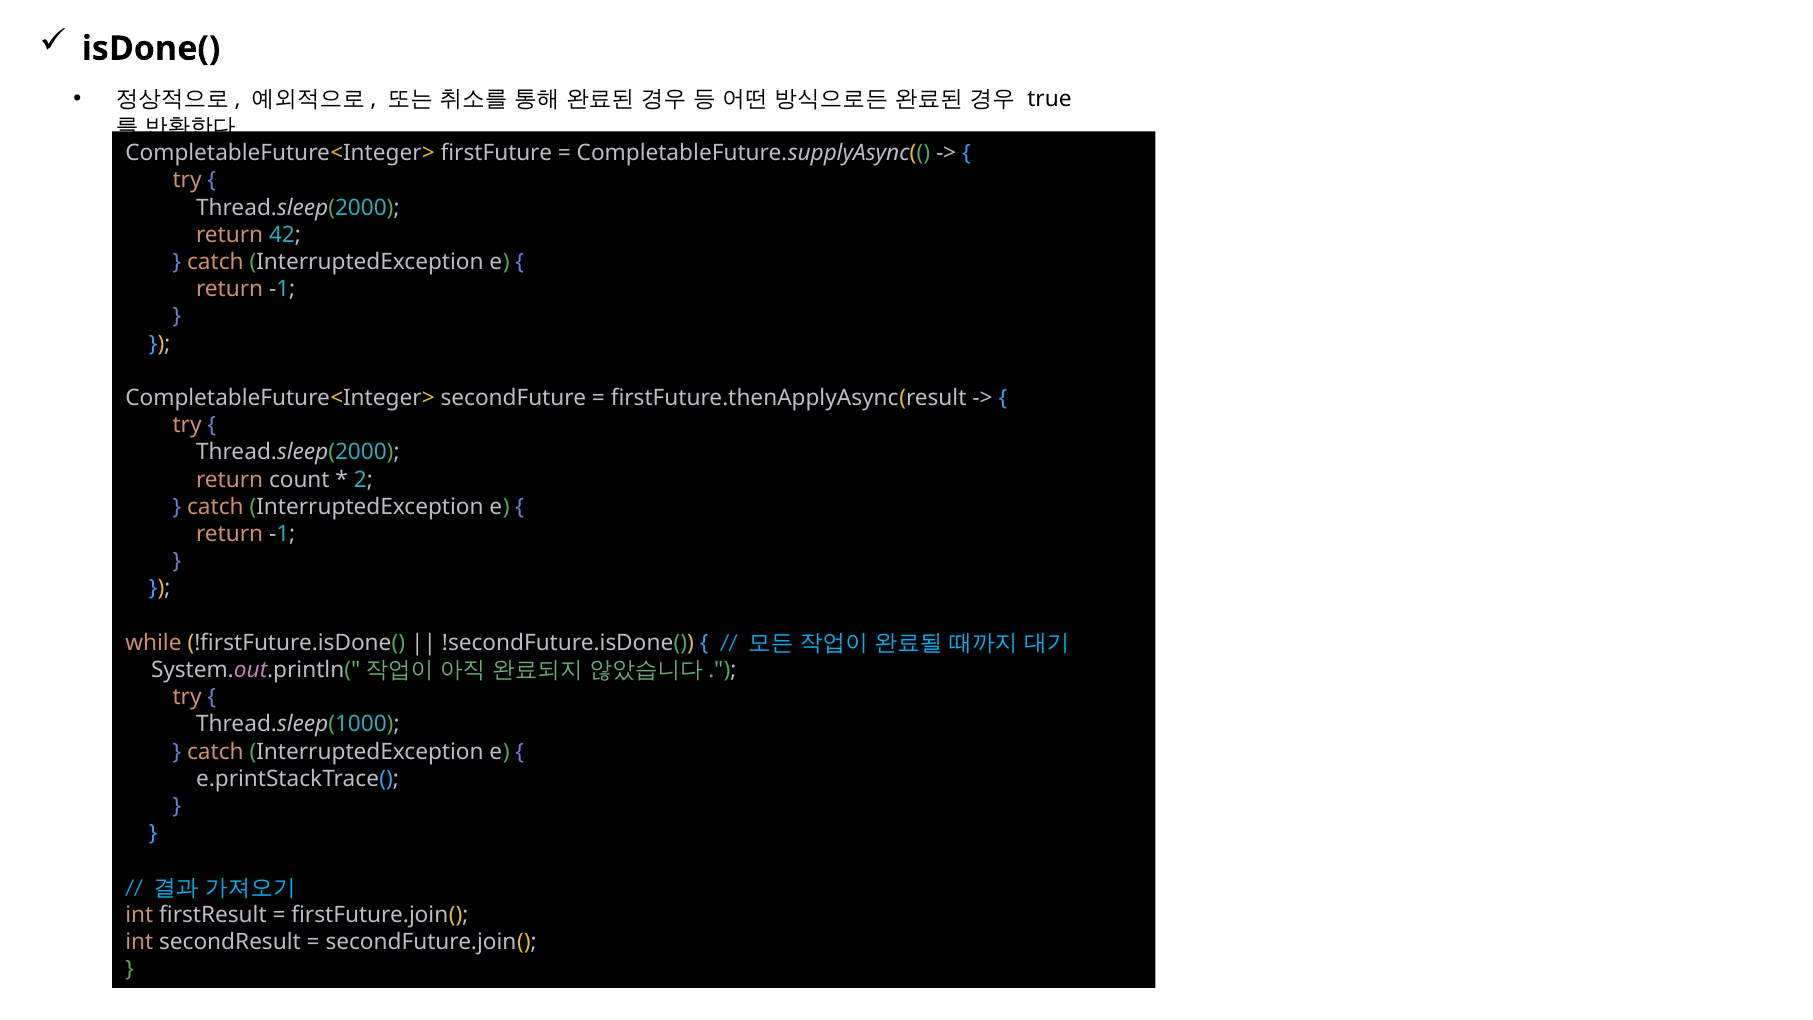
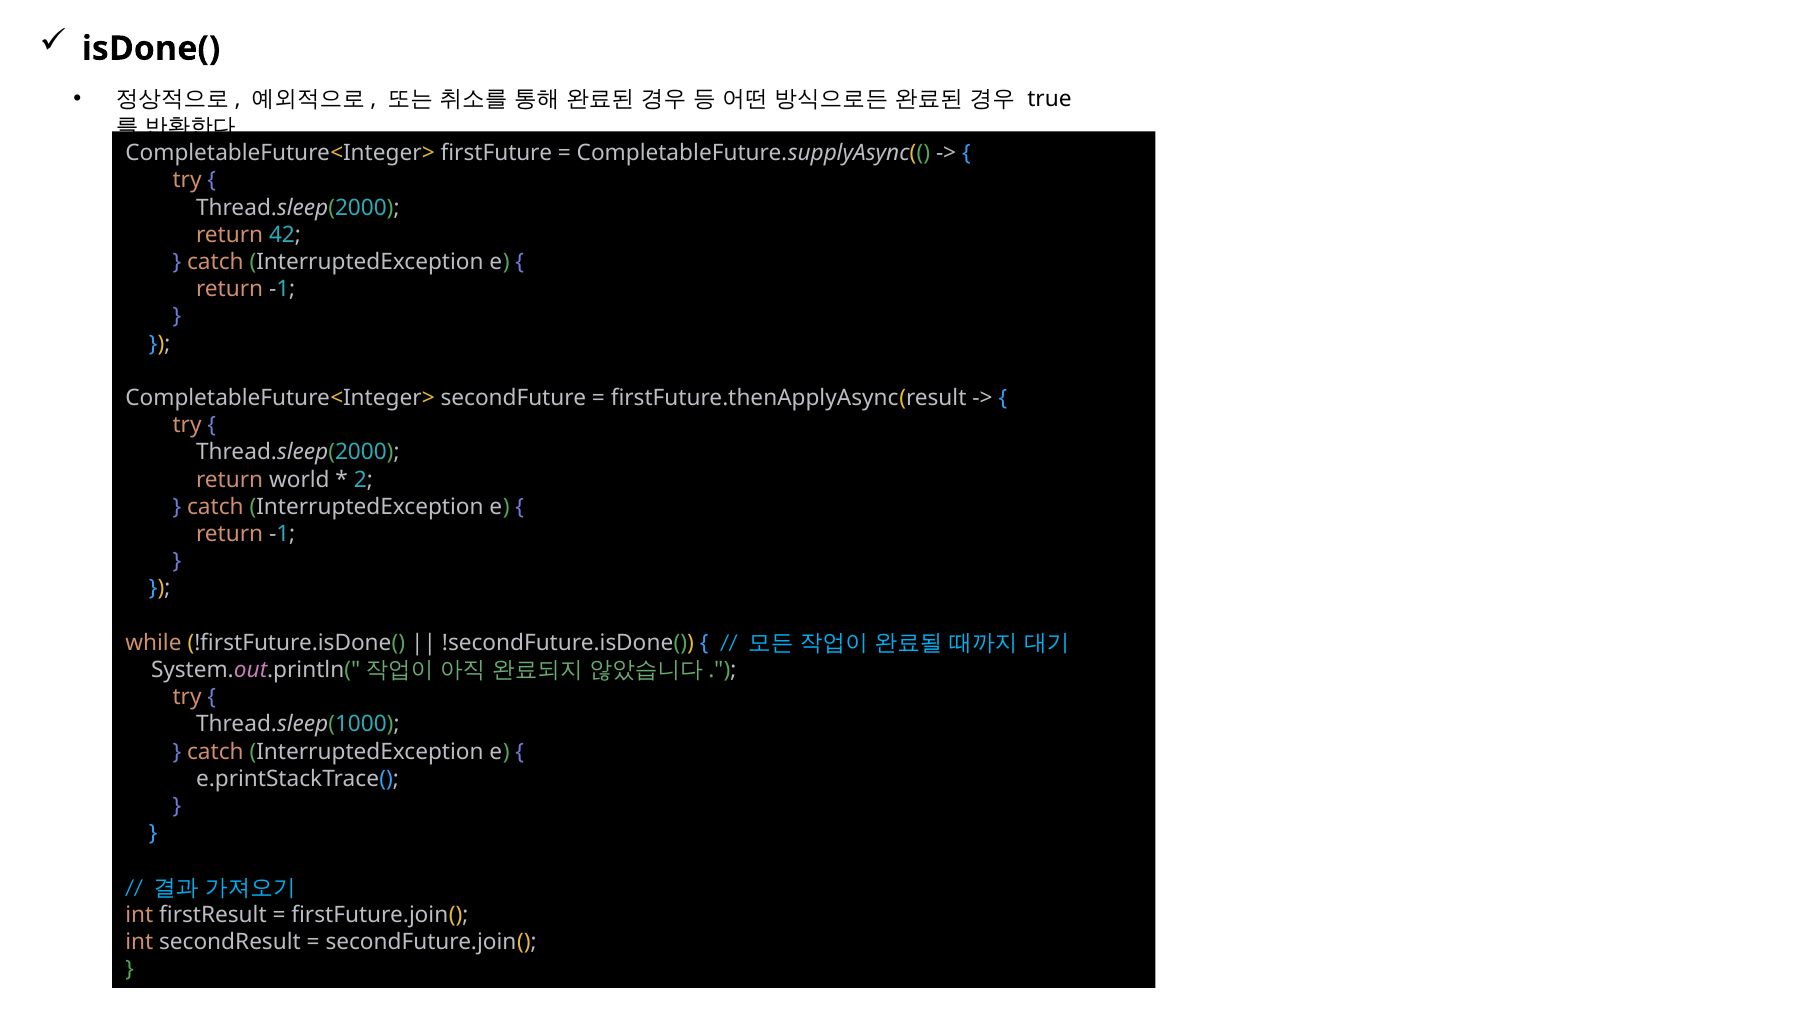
count: count -> world
